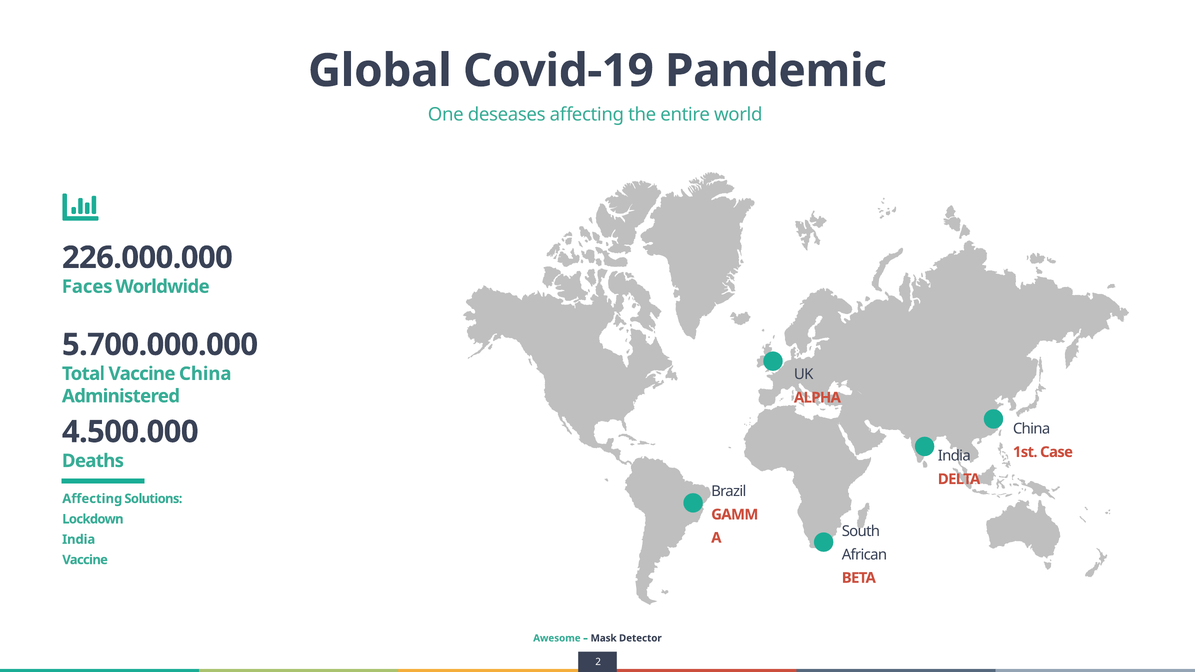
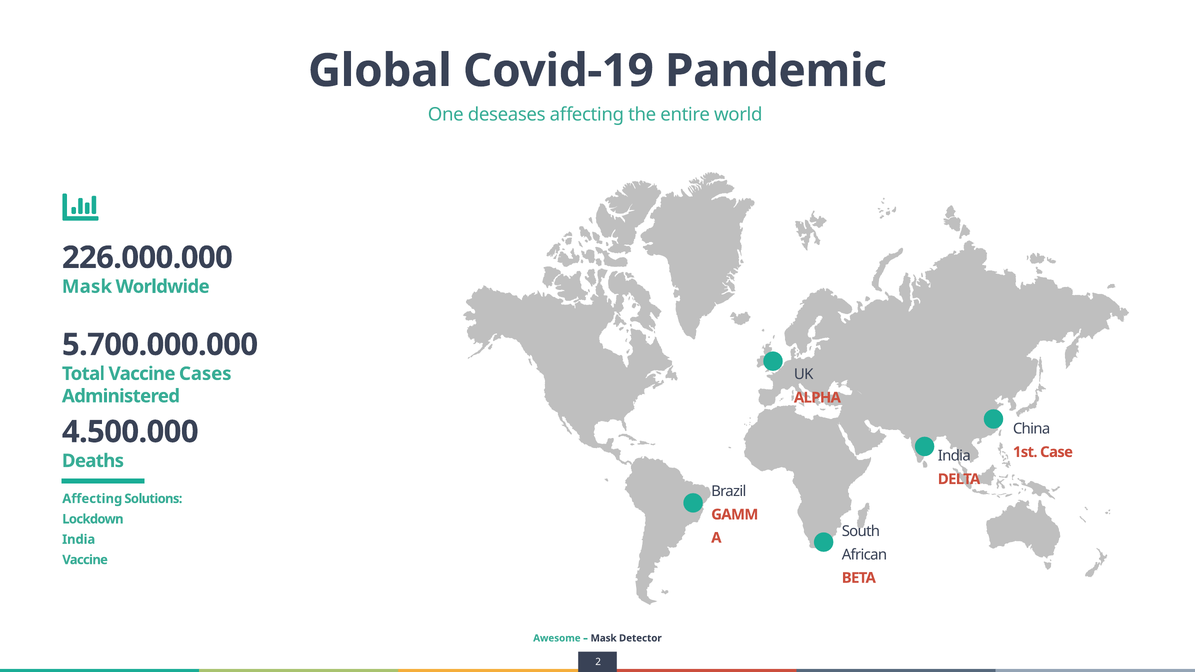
Faces at (87, 287): Faces -> Mask
Vaccine China: China -> Cases
